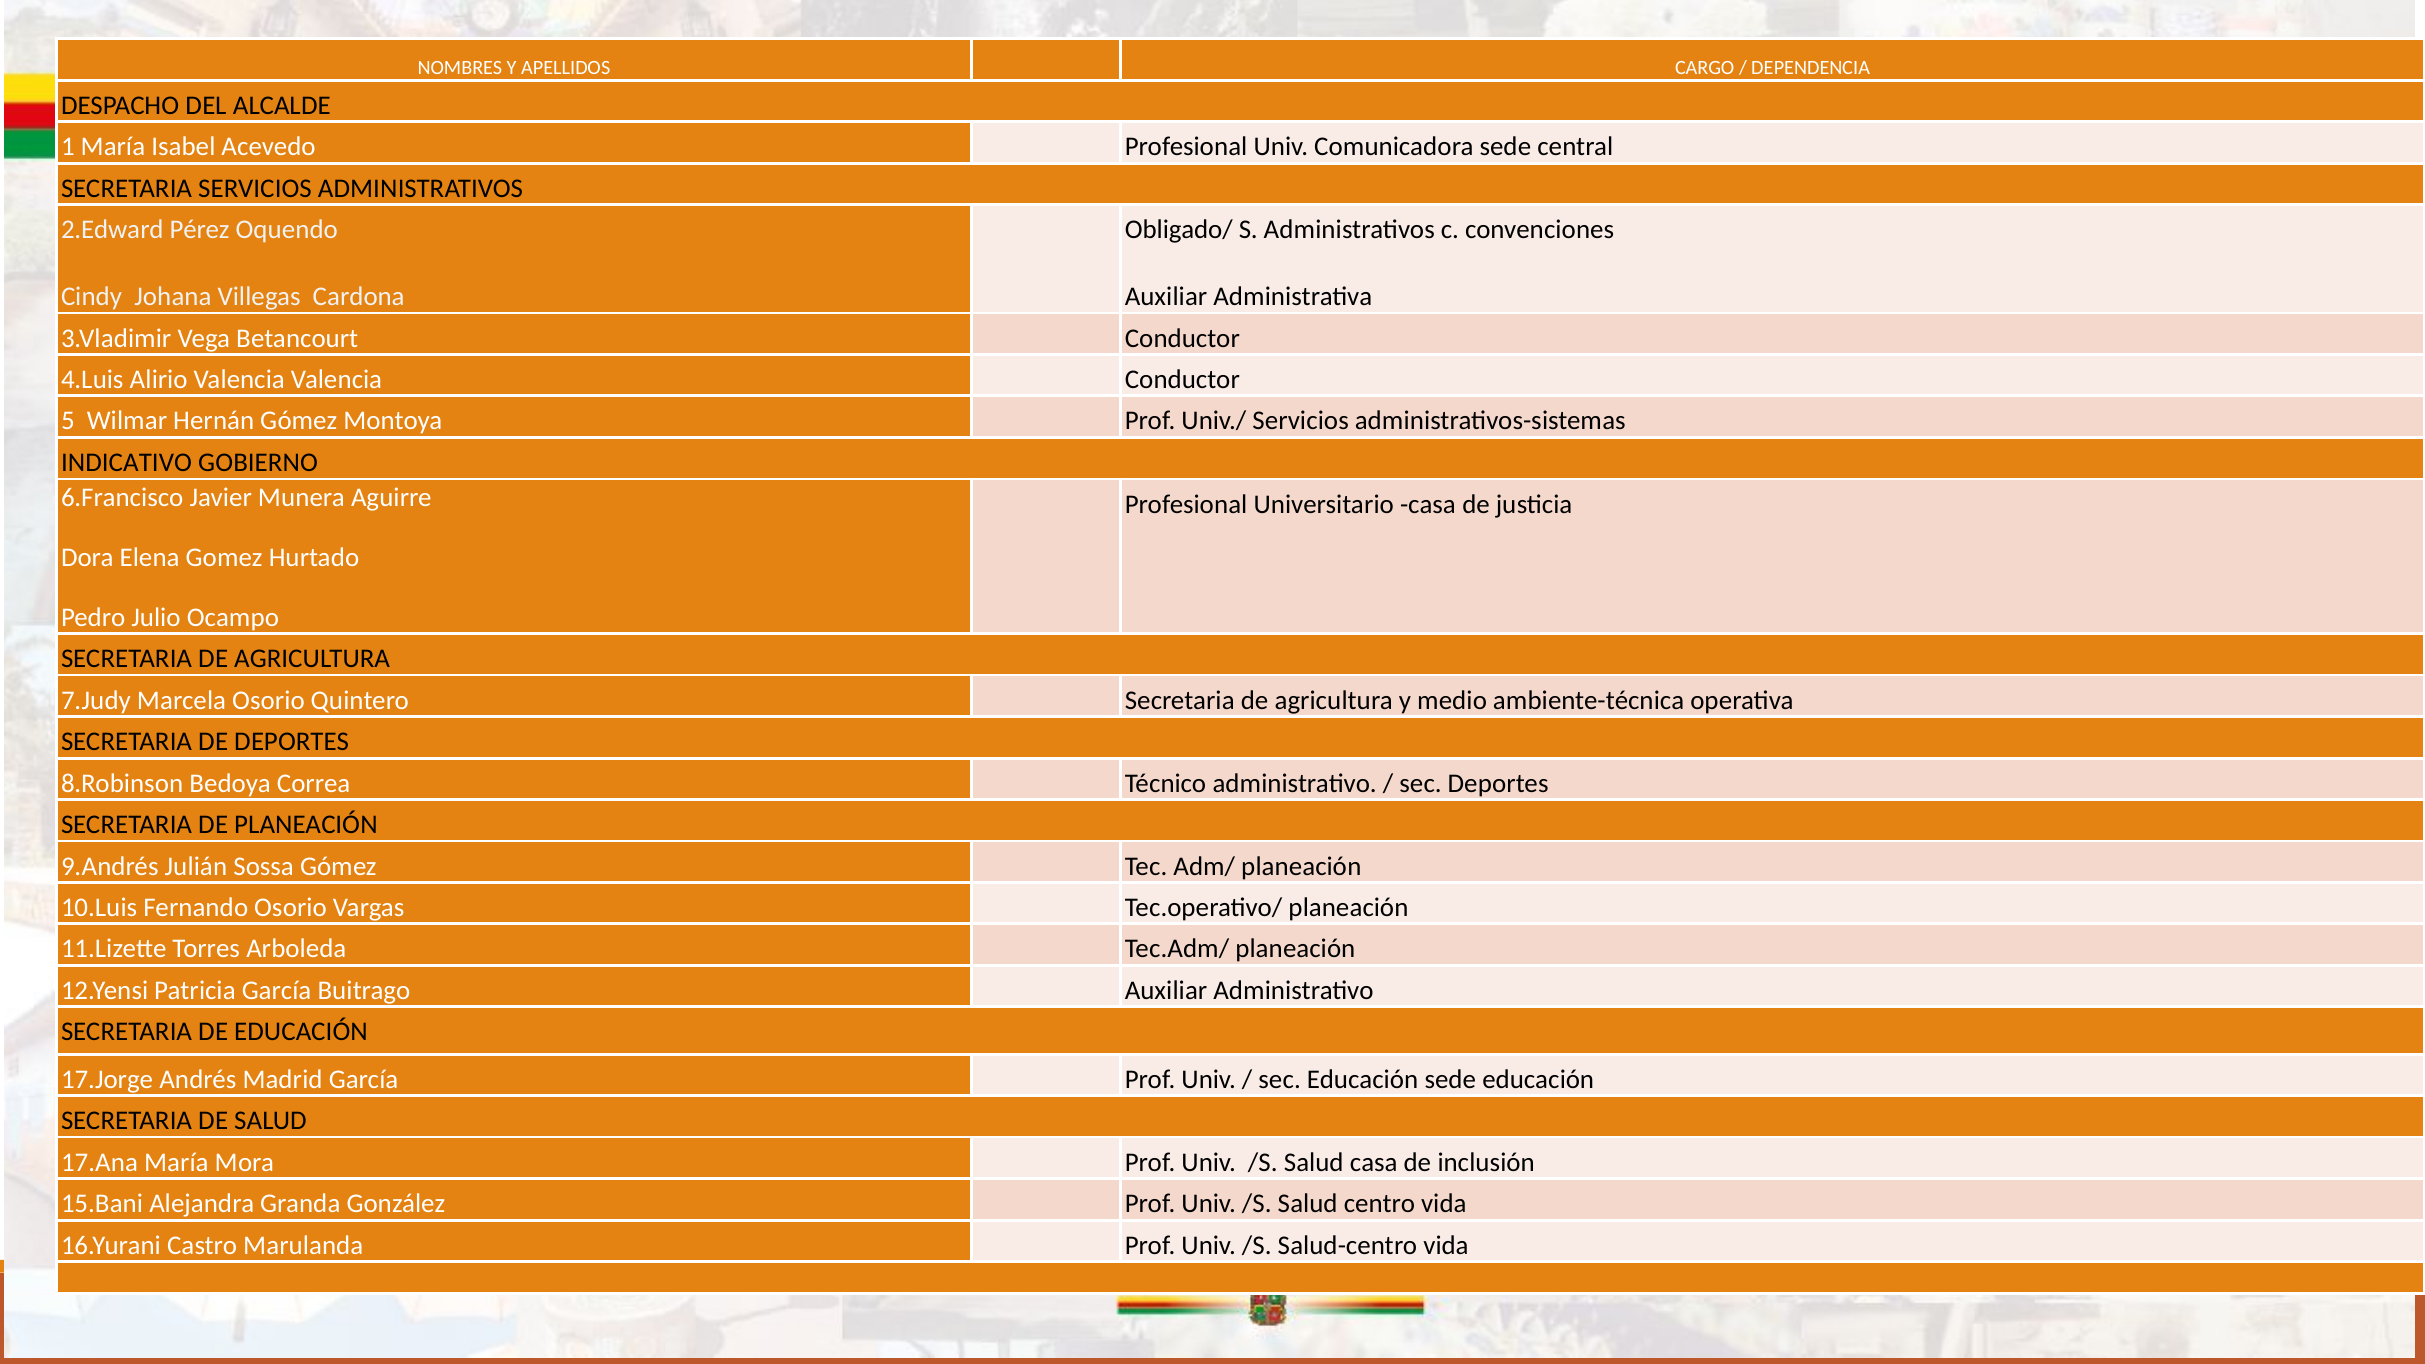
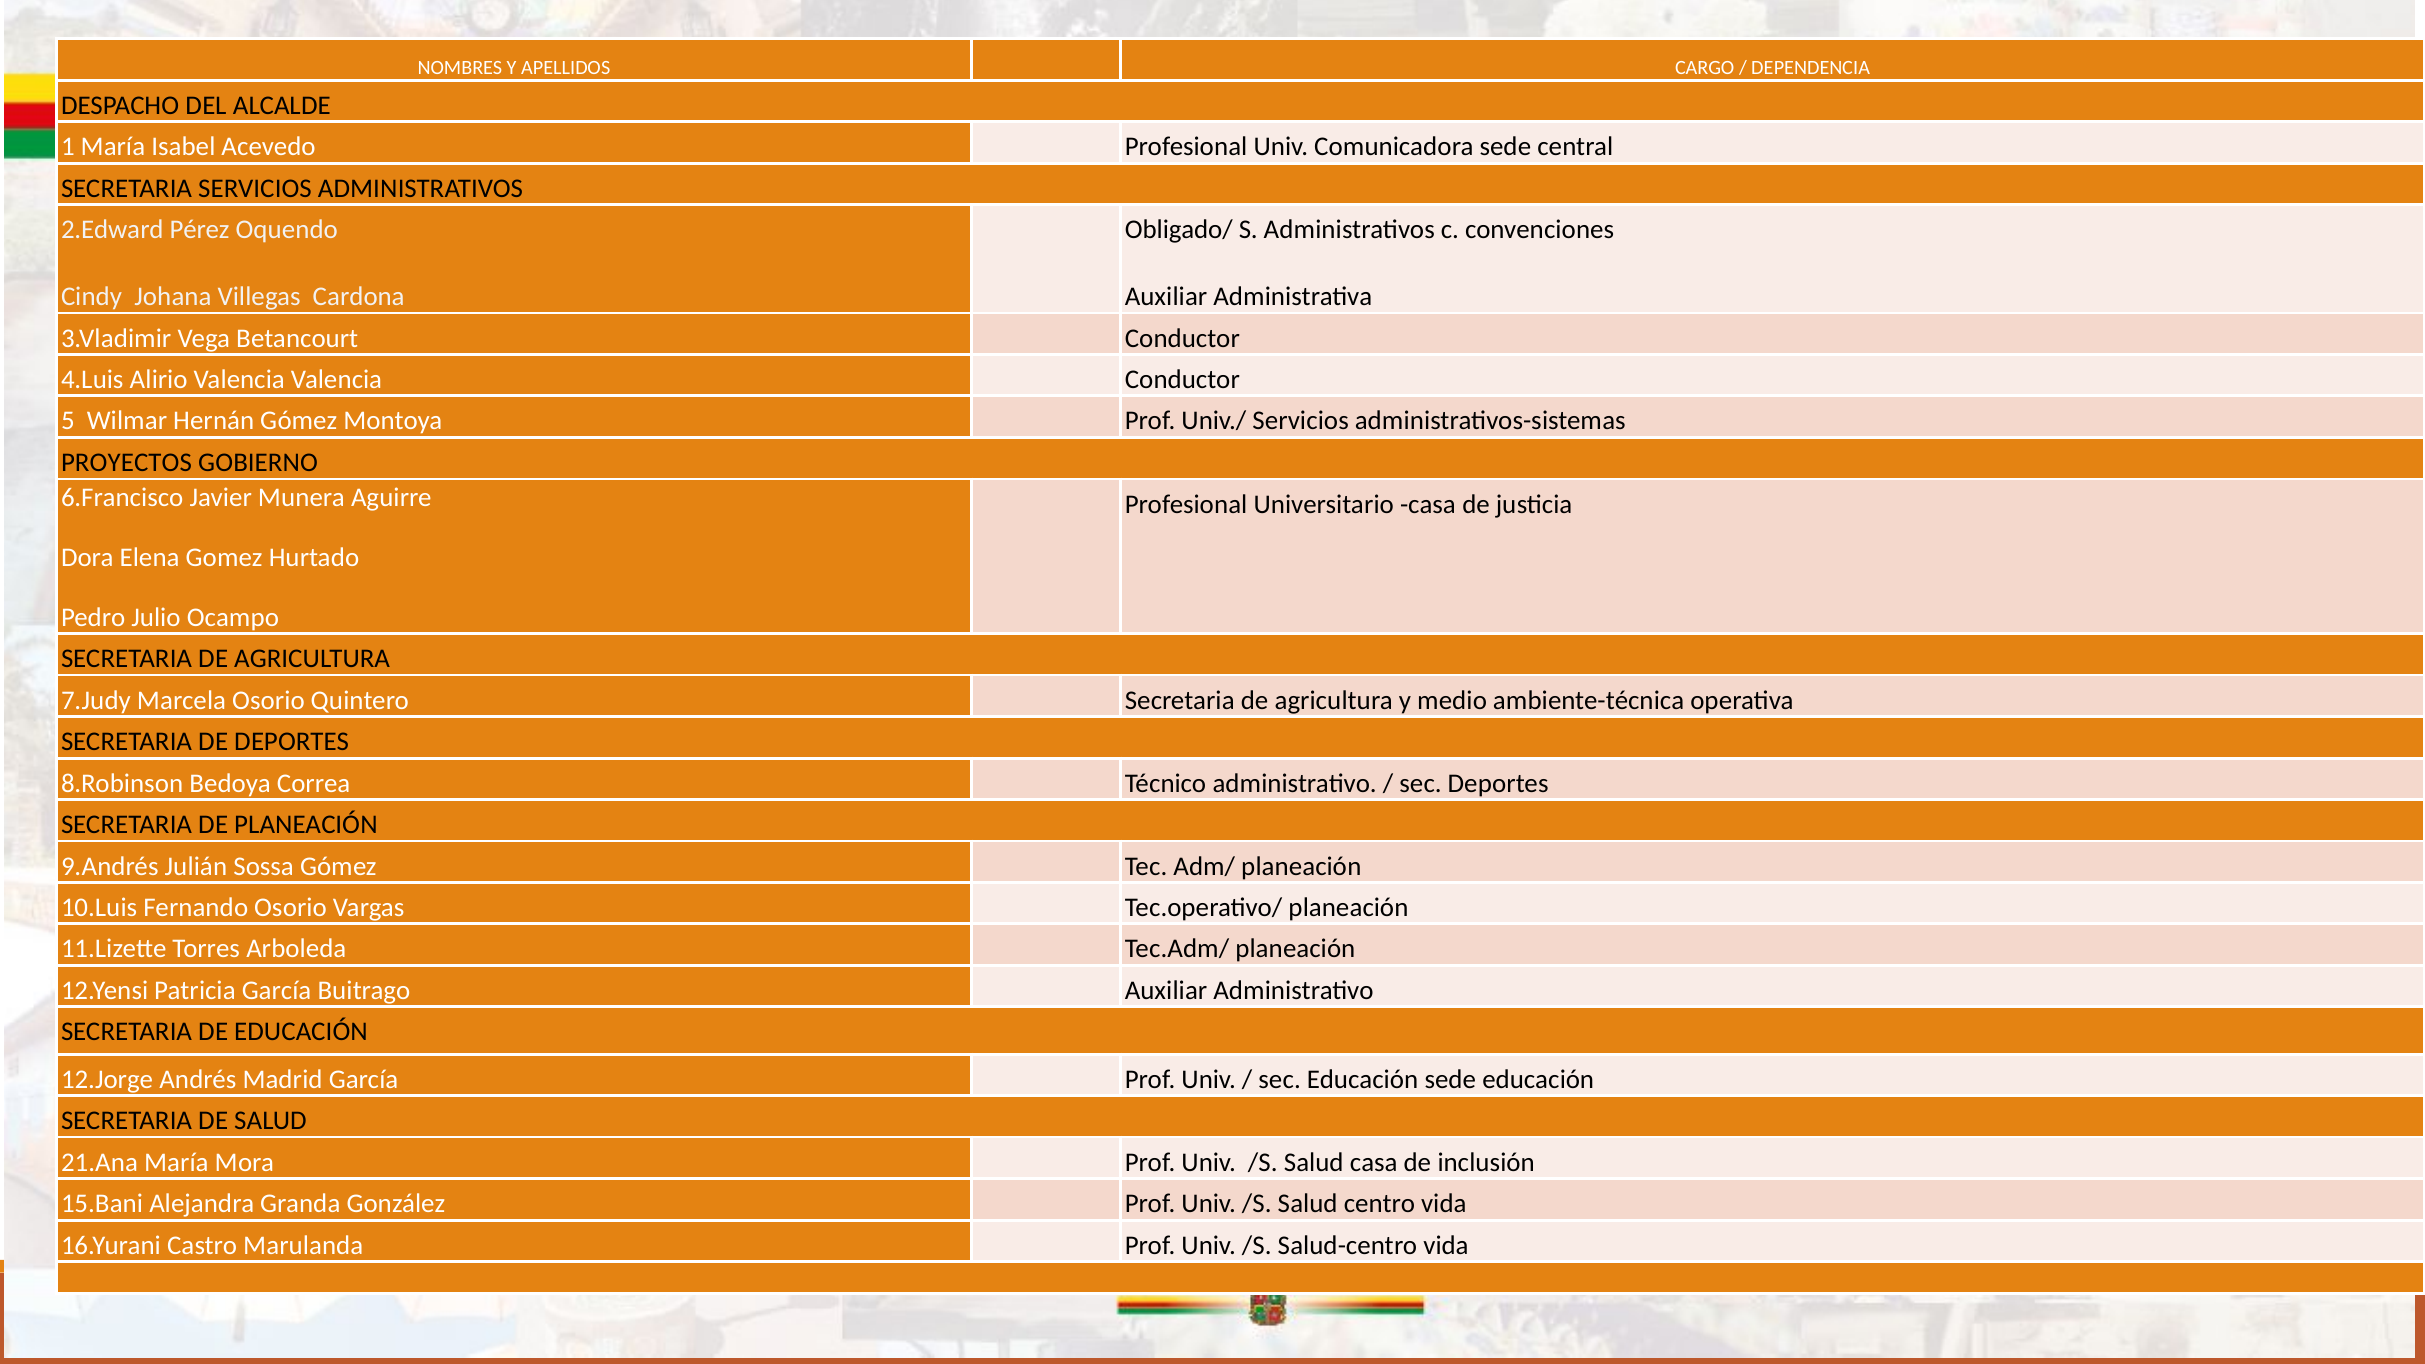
INDICATIVO: INDICATIVO -> PROYECTOS
17.Jorge: 17.Jorge -> 12.Jorge
17.Ana: 17.Ana -> 21.Ana
